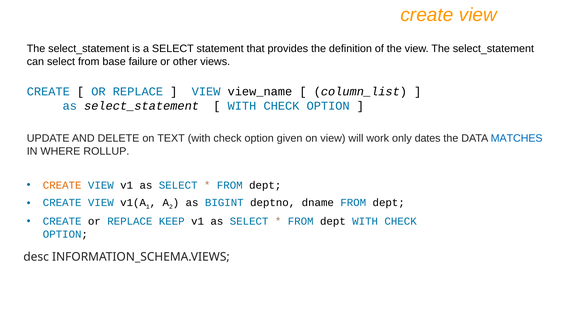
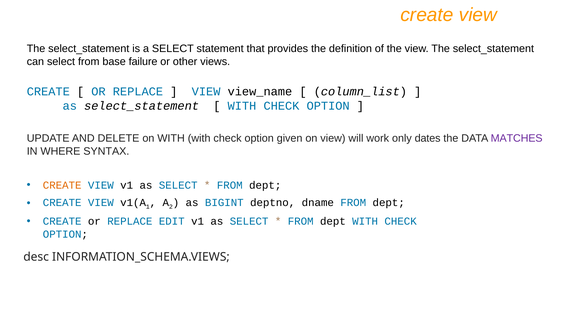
on TEXT: TEXT -> WITH
MATCHES colour: blue -> purple
ROLLUP: ROLLUP -> SYNTAX
KEEP: KEEP -> EDIT
